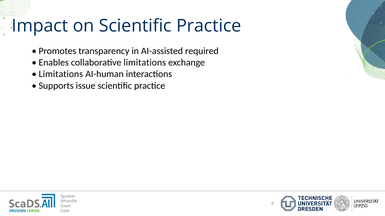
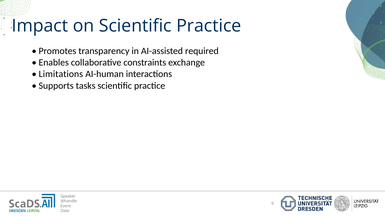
collaborative limitations: limitations -> constraints
issue: issue -> tasks
